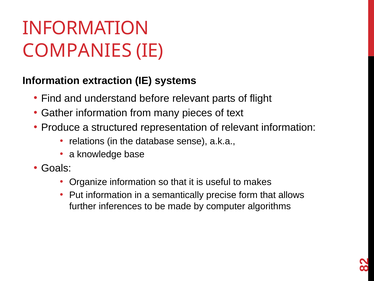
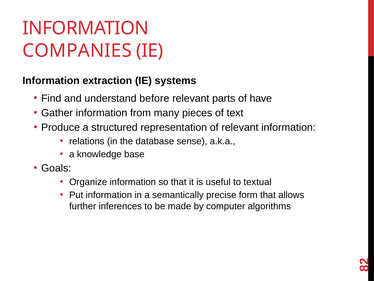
flight: flight -> have
makes: makes -> textual
